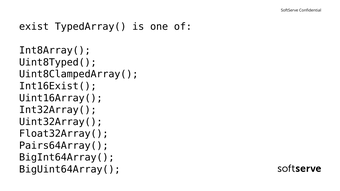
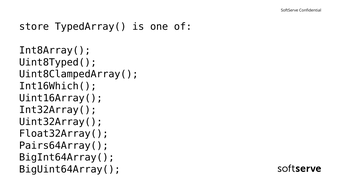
exist: exist -> store
Int16Exist(: Int16Exist( -> Int16Which(
